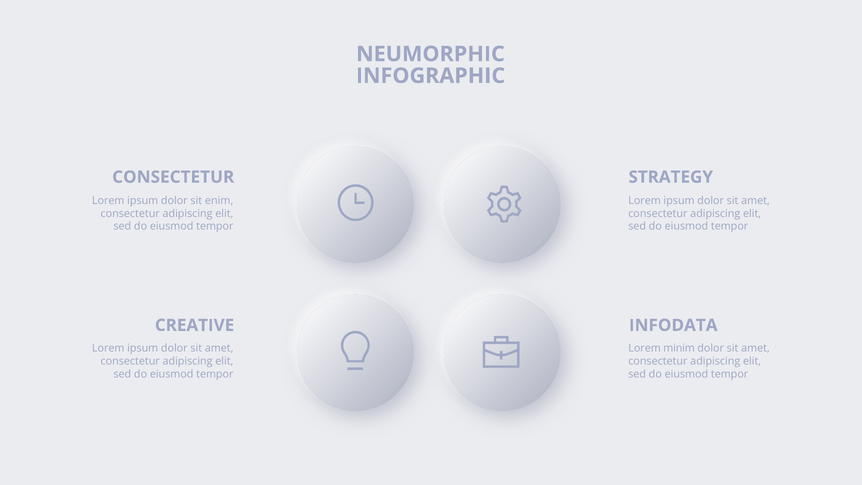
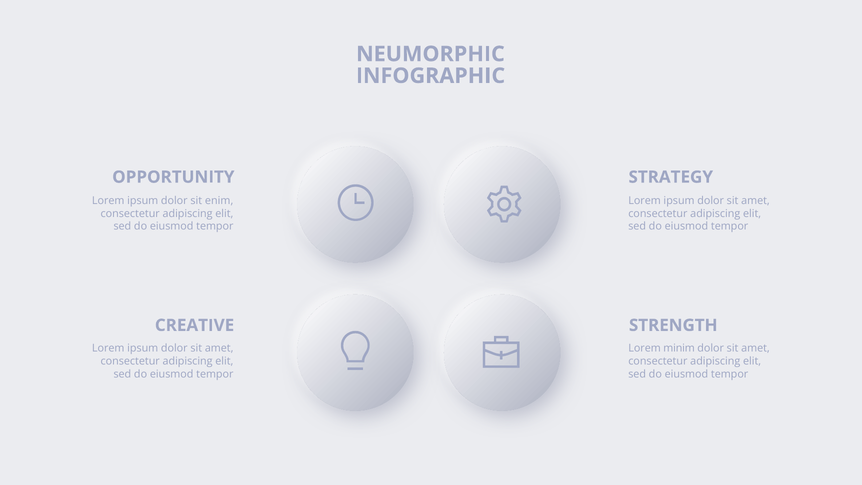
CONSECTETUR at (173, 177): CONSECTETUR -> OPPORTUNITY
INFODATA: INFODATA -> STRENGTH
